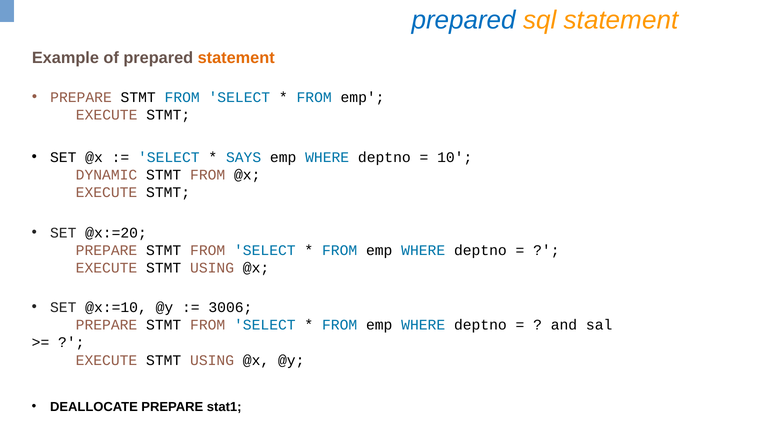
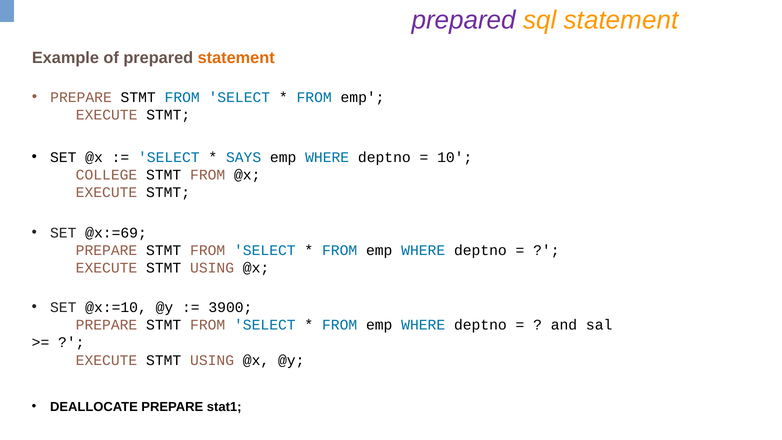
prepared at (464, 20) colour: blue -> purple
DYNAMIC: DYNAMIC -> COLLEGE
@x:=20: @x:=20 -> @x:=69
3006: 3006 -> 3900
